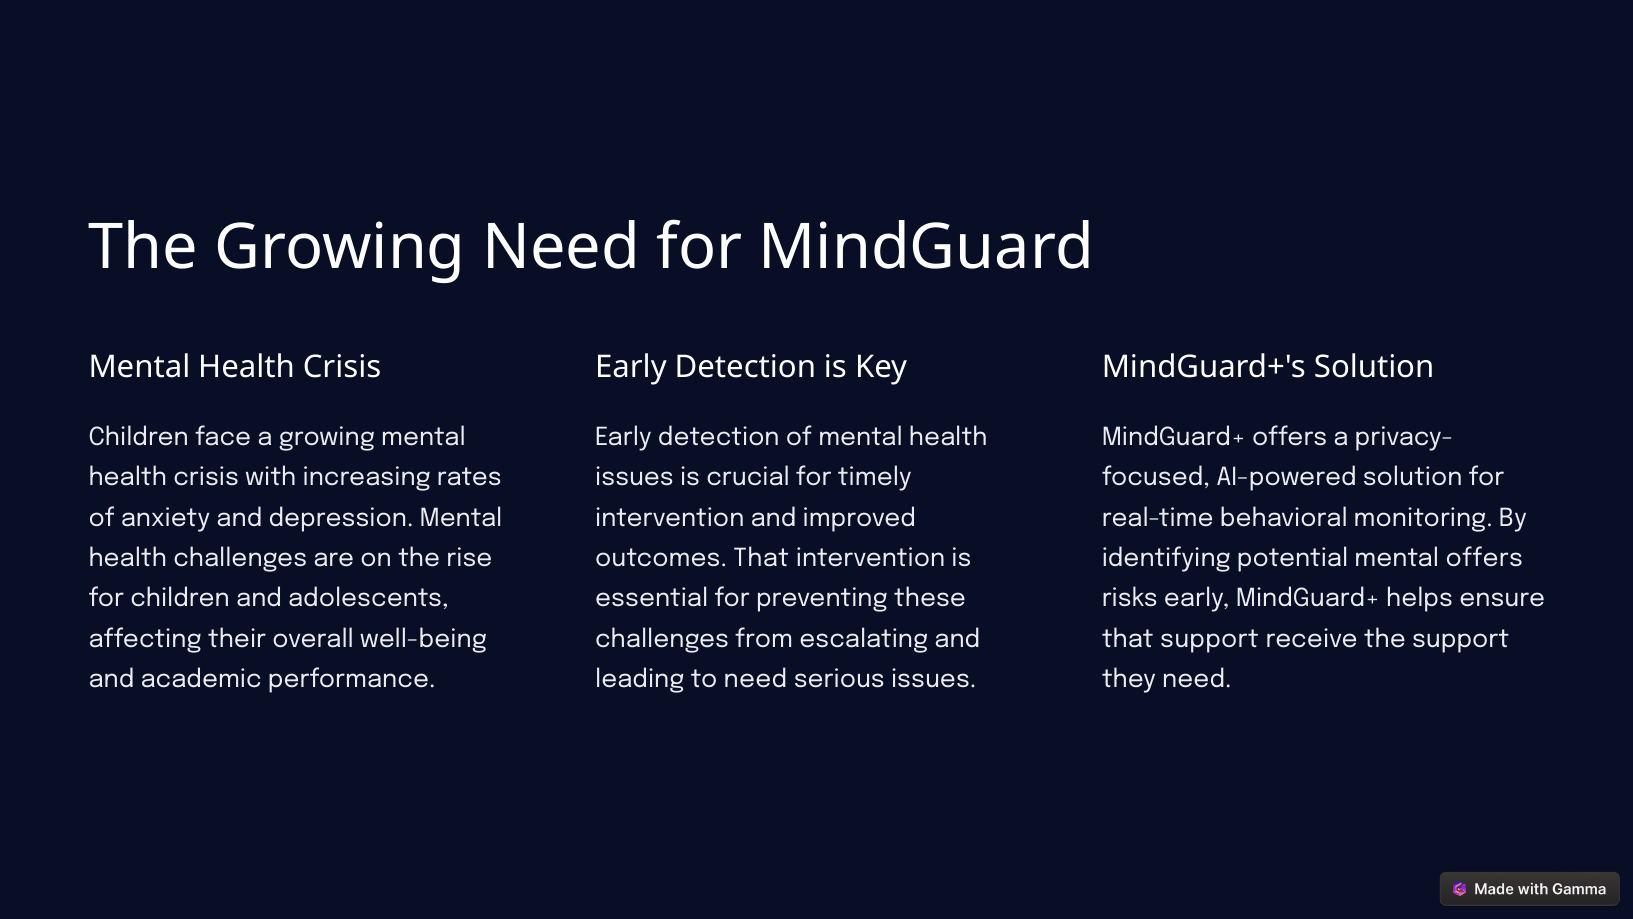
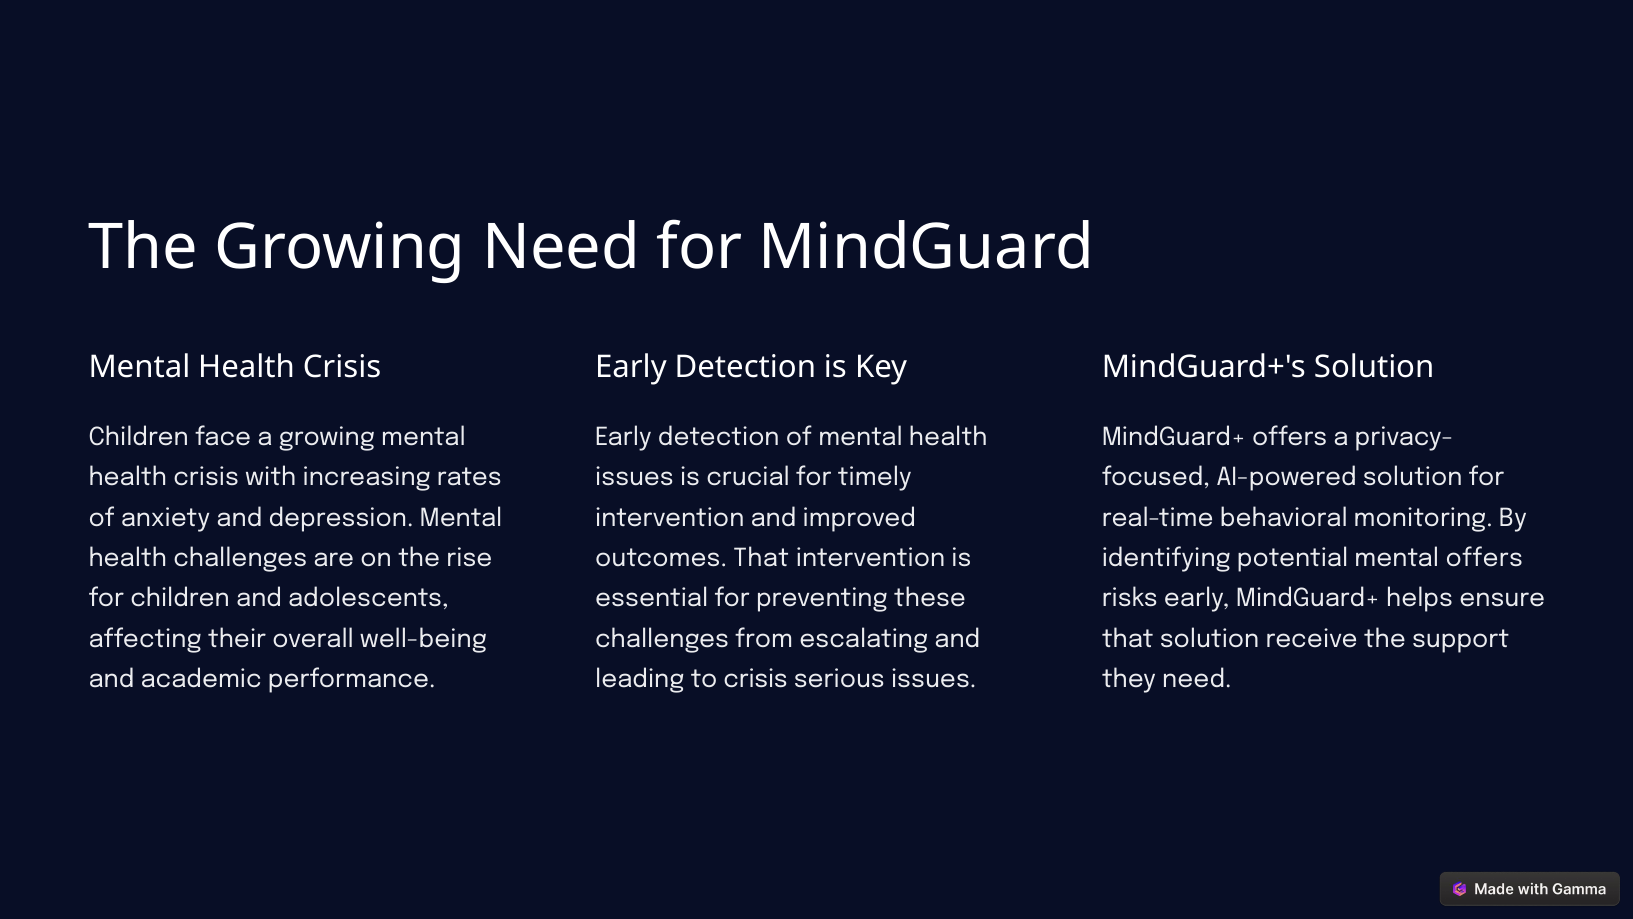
that support: support -> solution
to need: need -> crisis
